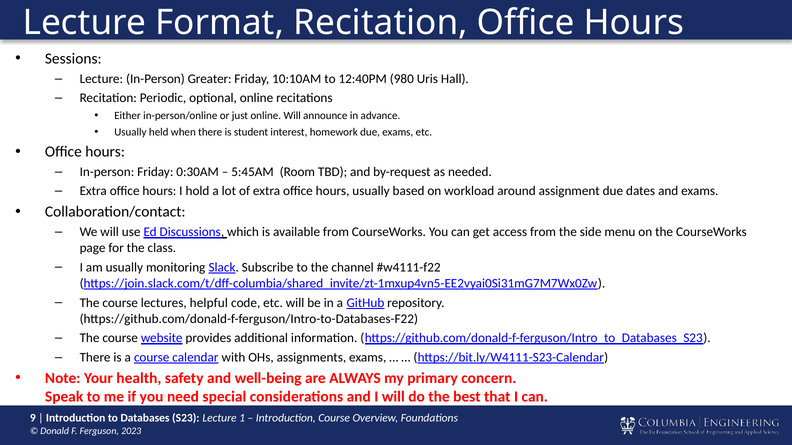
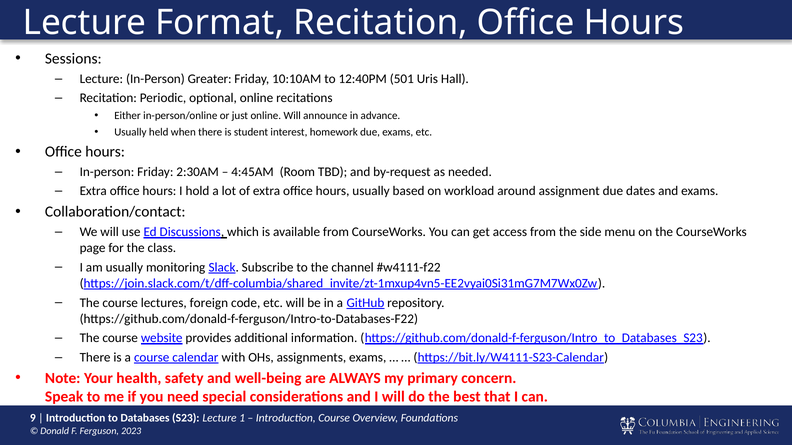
980: 980 -> 501
0:30AM: 0:30AM -> 2:30AM
5:45AM: 5:45AM -> 4:45AM
helpful: helpful -> foreign
